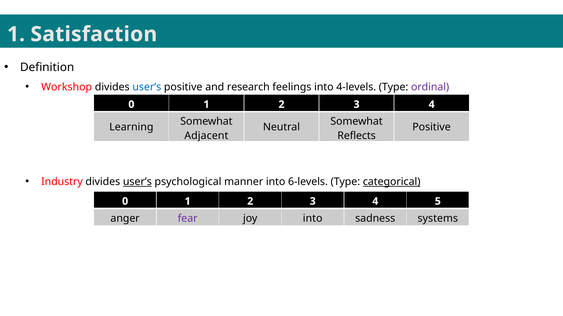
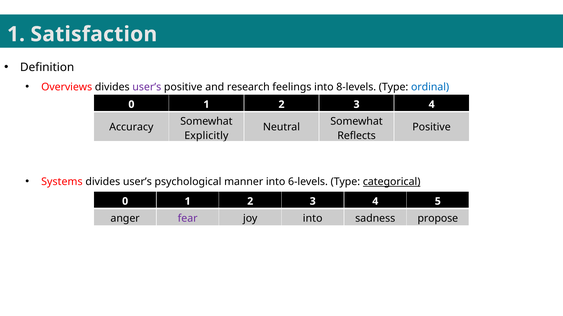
Workshop: Workshop -> Overviews
user’s at (147, 87) colour: blue -> purple
4-levels: 4-levels -> 8-levels
ordinal colour: purple -> blue
Learning: Learning -> Accuracy
Adjacent: Adjacent -> Explicitly
Industry: Industry -> Systems
user’s at (137, 182) underline: present -> none
systems: systems -> propose
